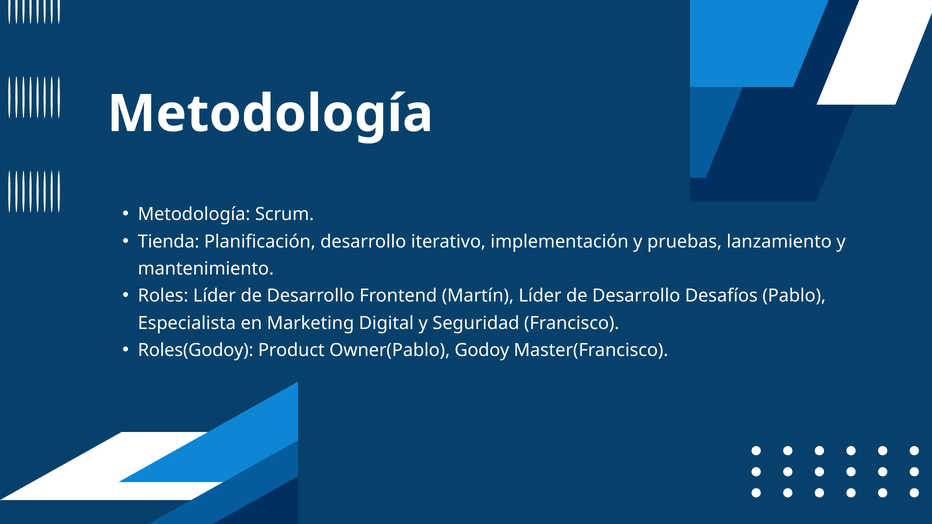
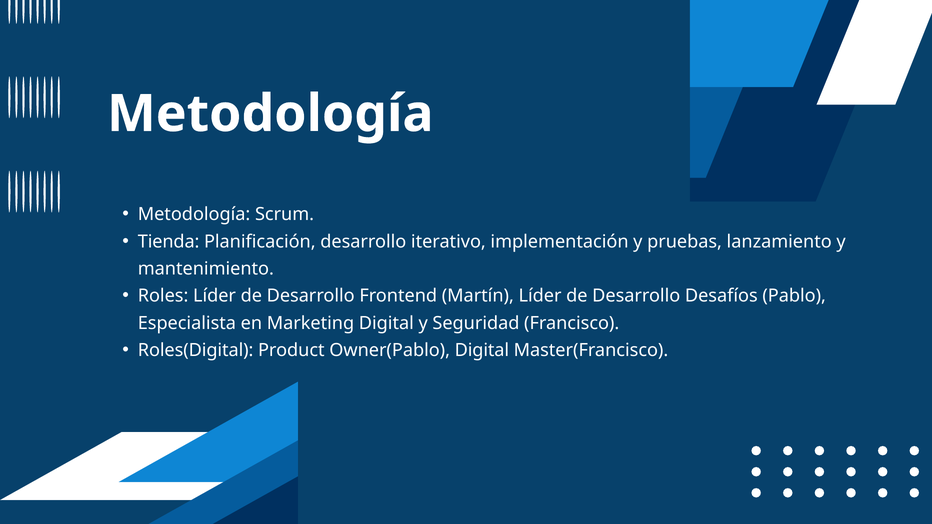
Roles(Godoy: Roles(Godoy -> Roles(Digital
Owner(Pablo Godoy: Godoy -> Digital
